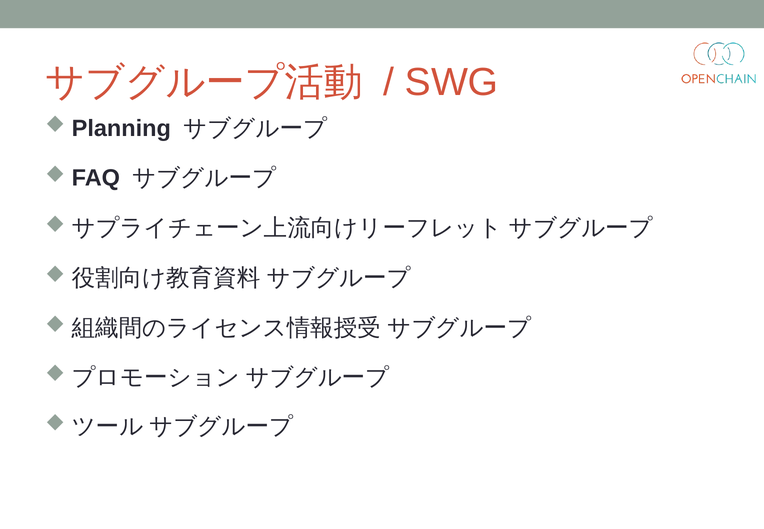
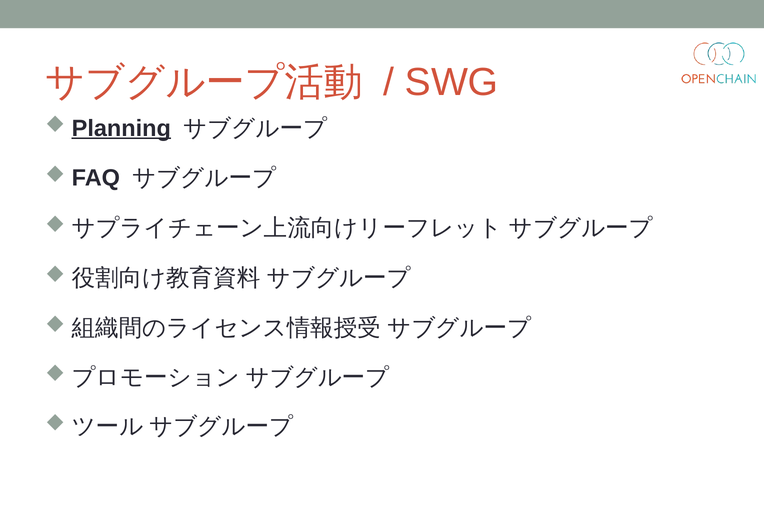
Planning underline: none -> present
